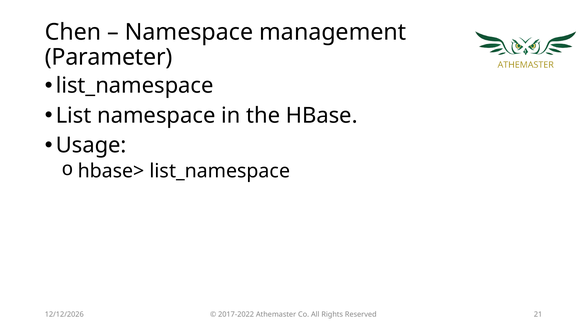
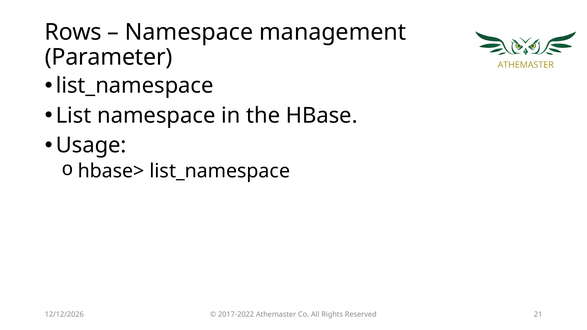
Chen: Chen -> Rows
